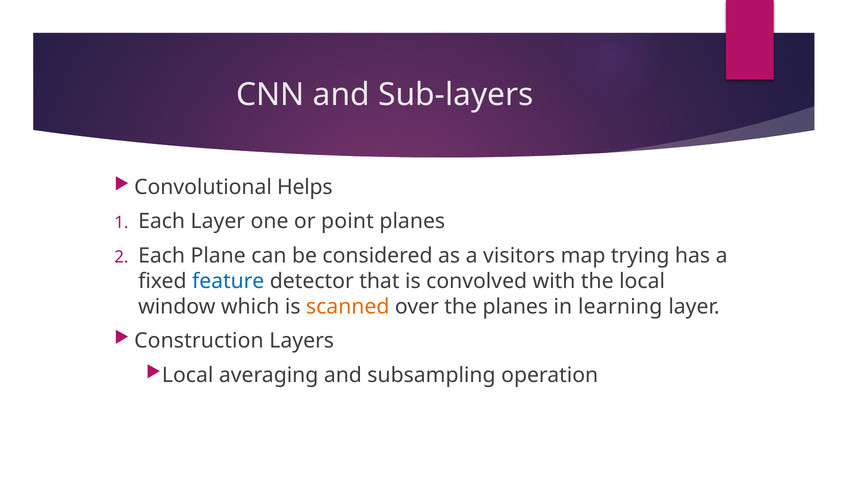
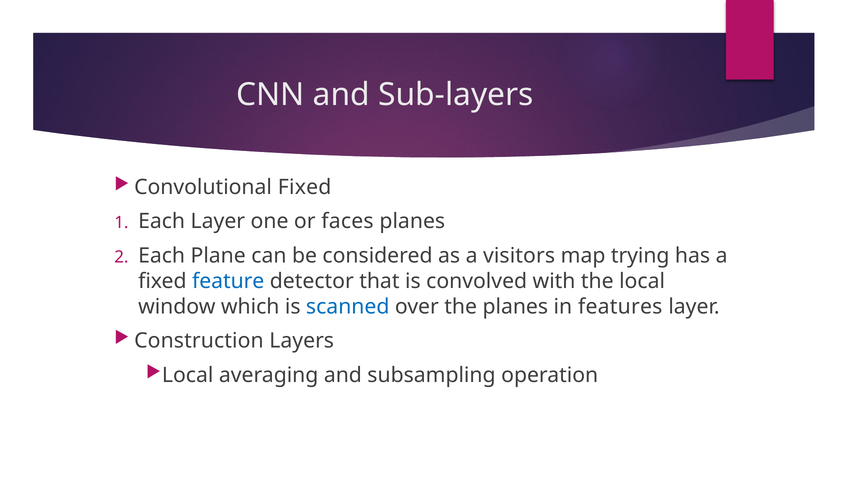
Convolutional Helps: Helps -> Fixed
point: point -> faces
scanned colour: orange -> blue
learning: learning -> features
